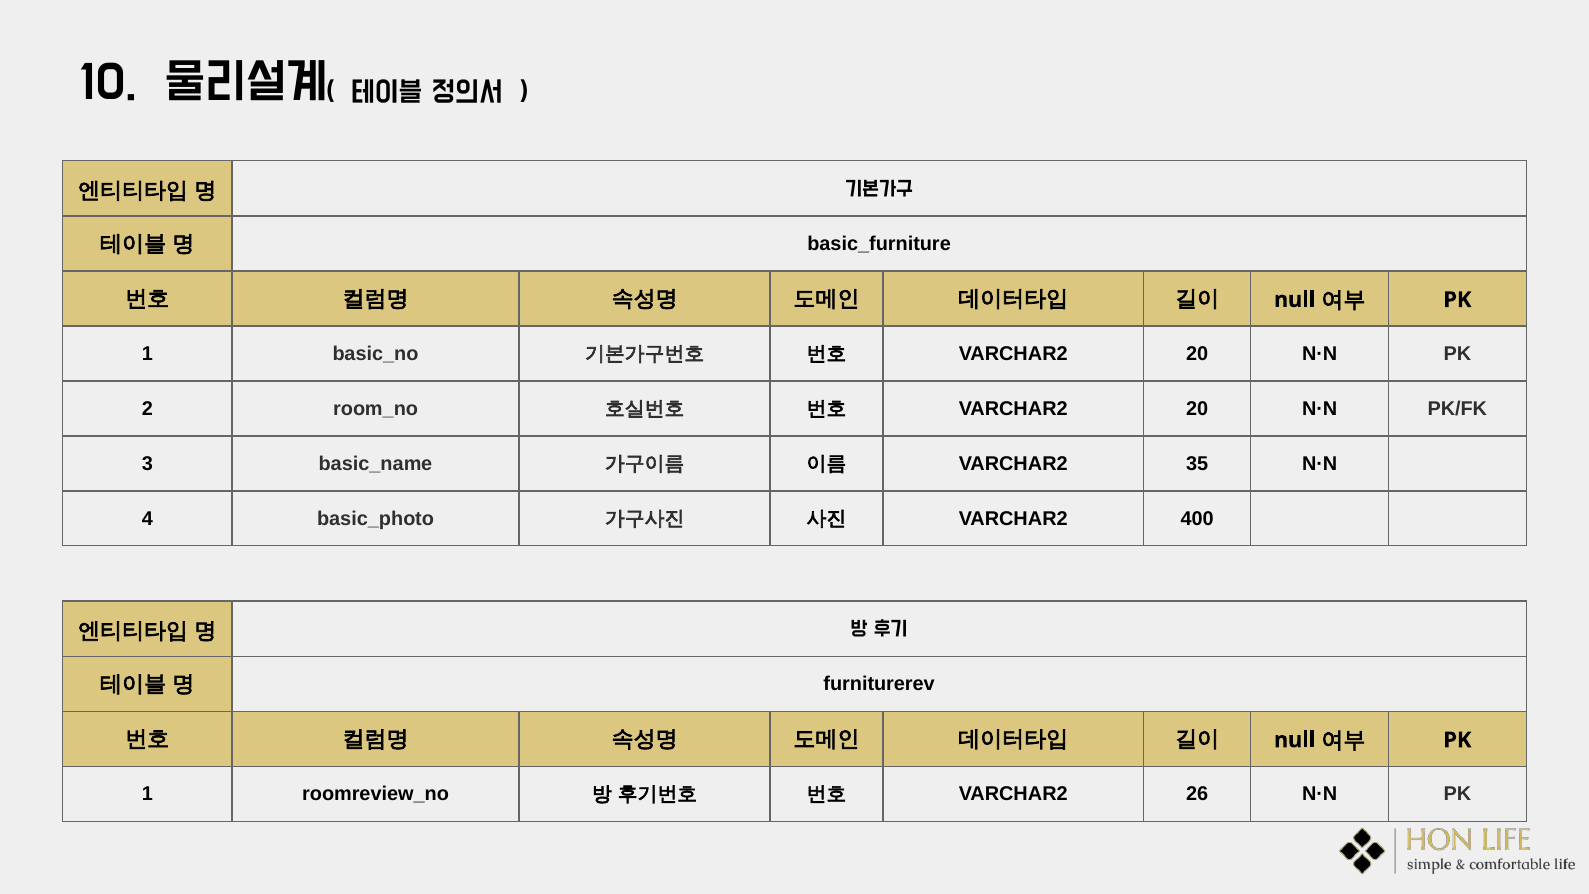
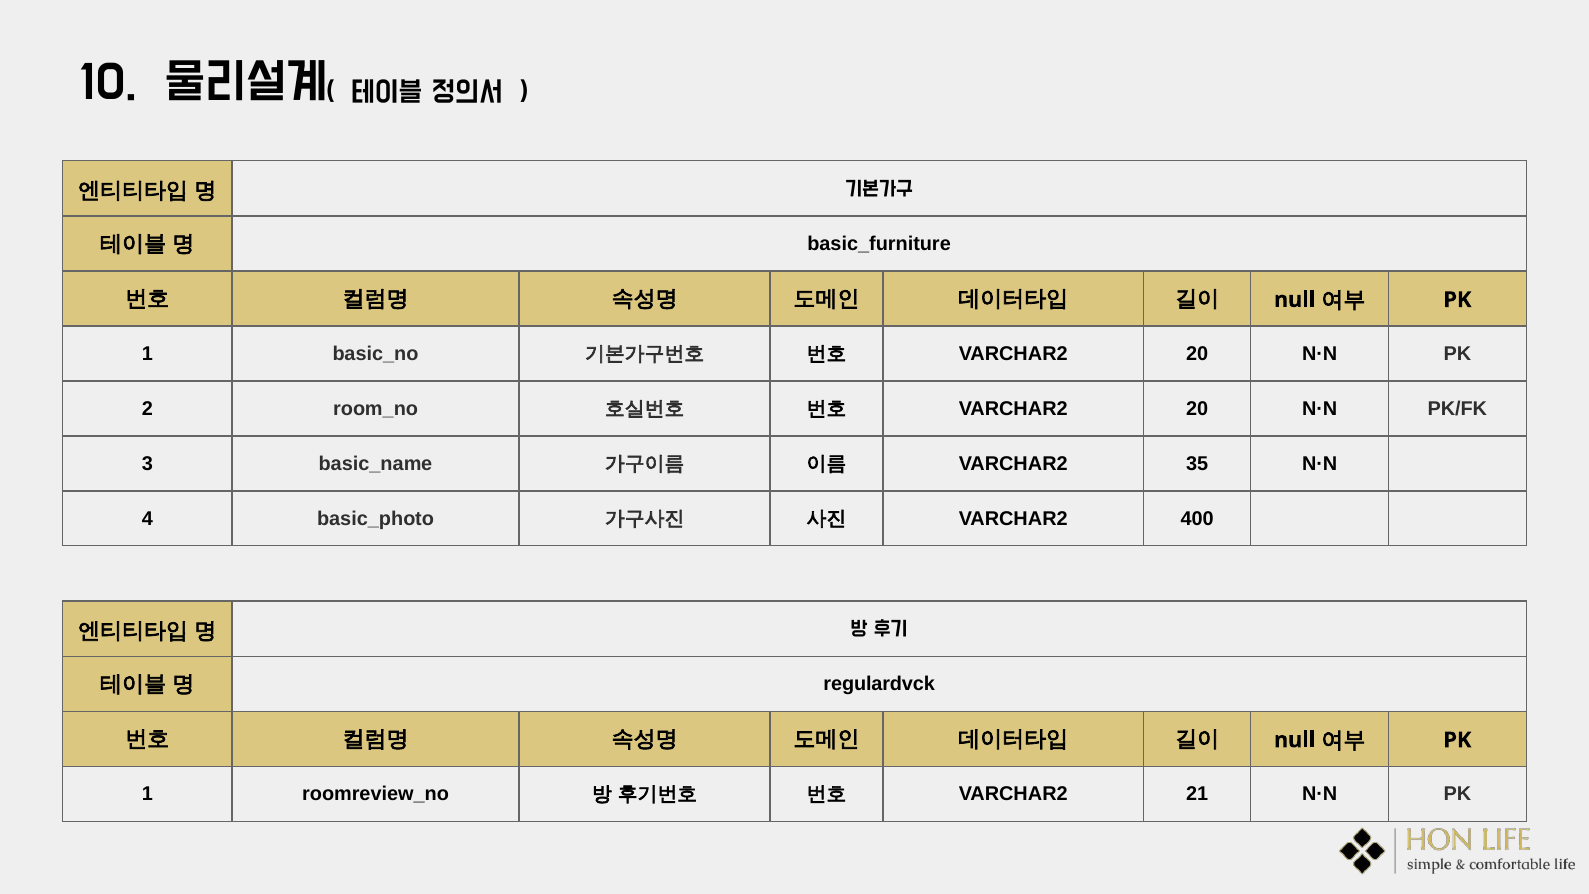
furniturerev: furniturerev -> regulardvck
26: 26 -> 21
